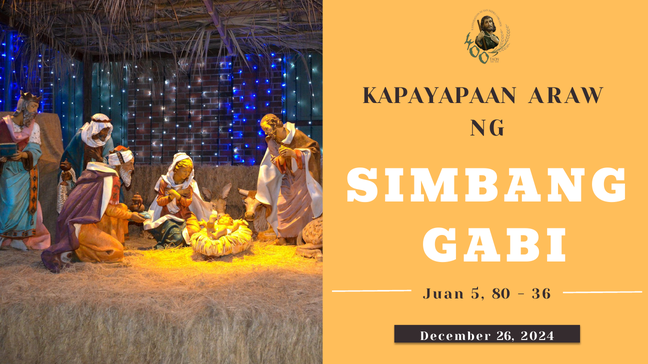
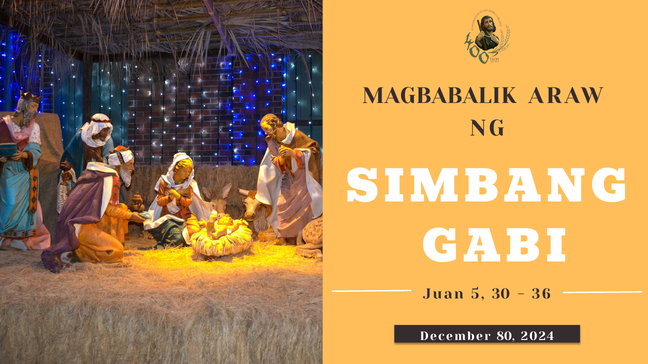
KAPAYAPAAN: KAPAYAPAAN -> MAGBABALIK
80: 80 -> 30
26: 26 -> 80
